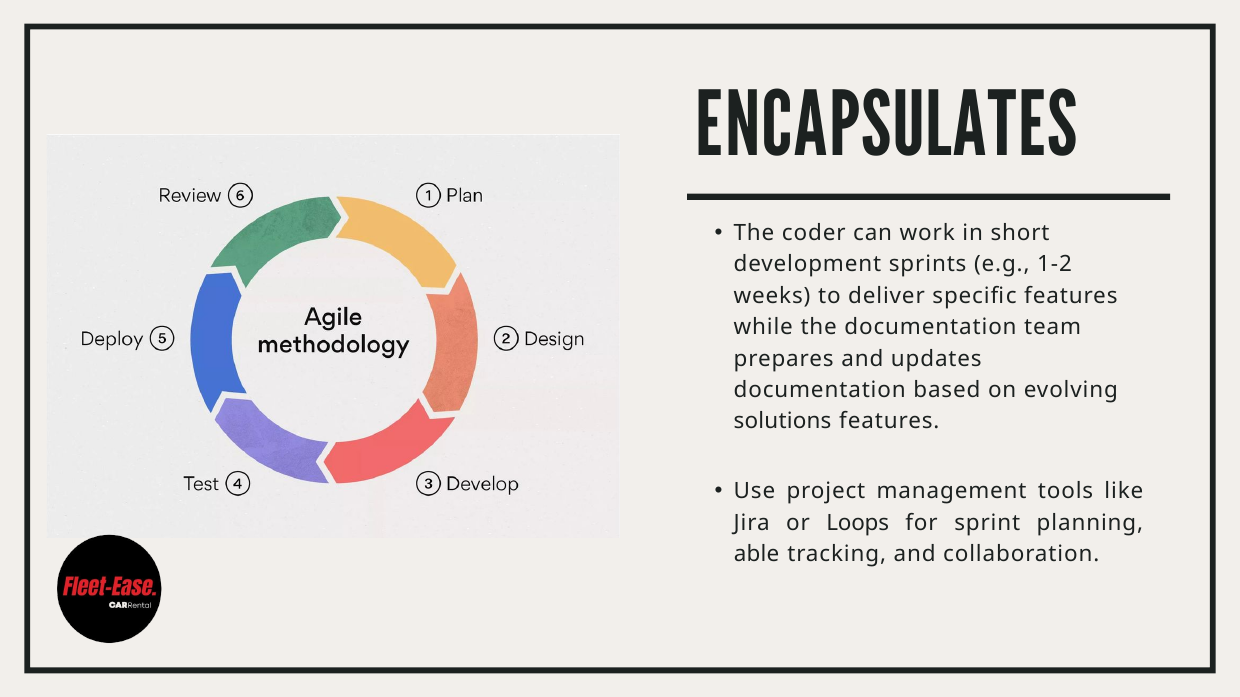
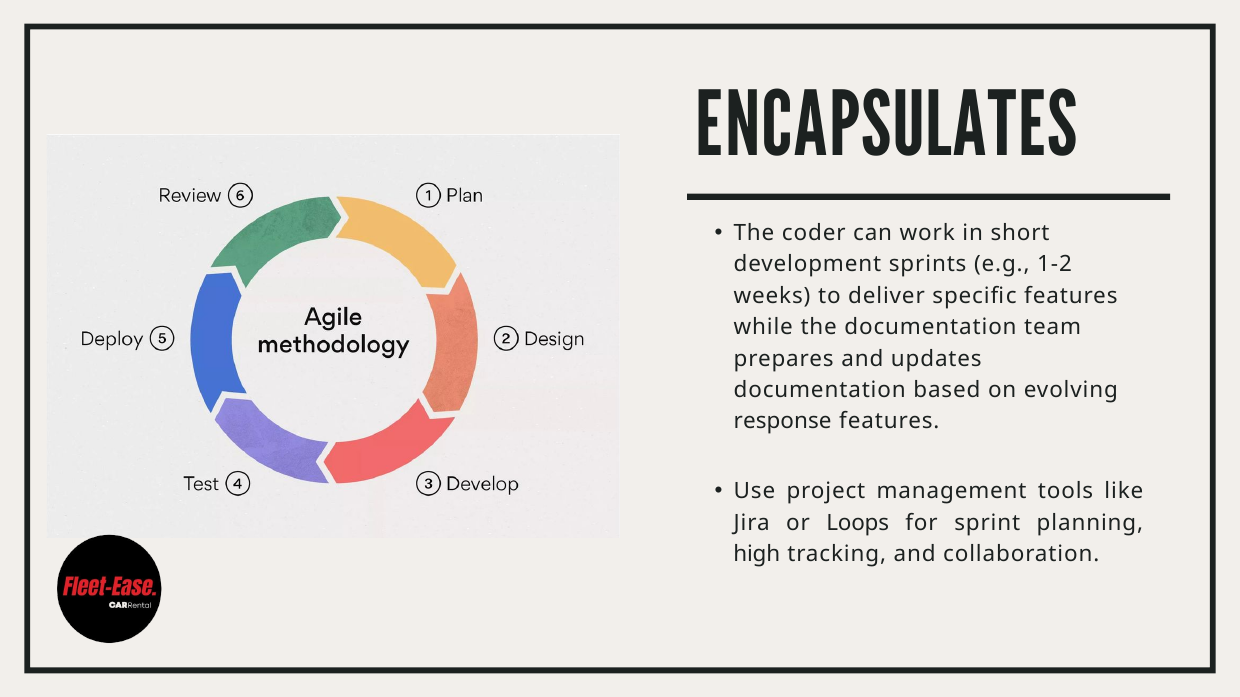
solutions: solutions -> response
able: able -> high
